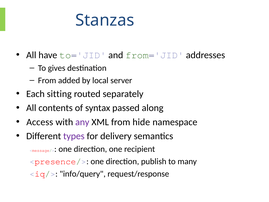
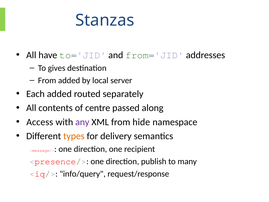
Each sitting: sitting -> added
syntax: syntax -> centre
types colour: purple -> orange
